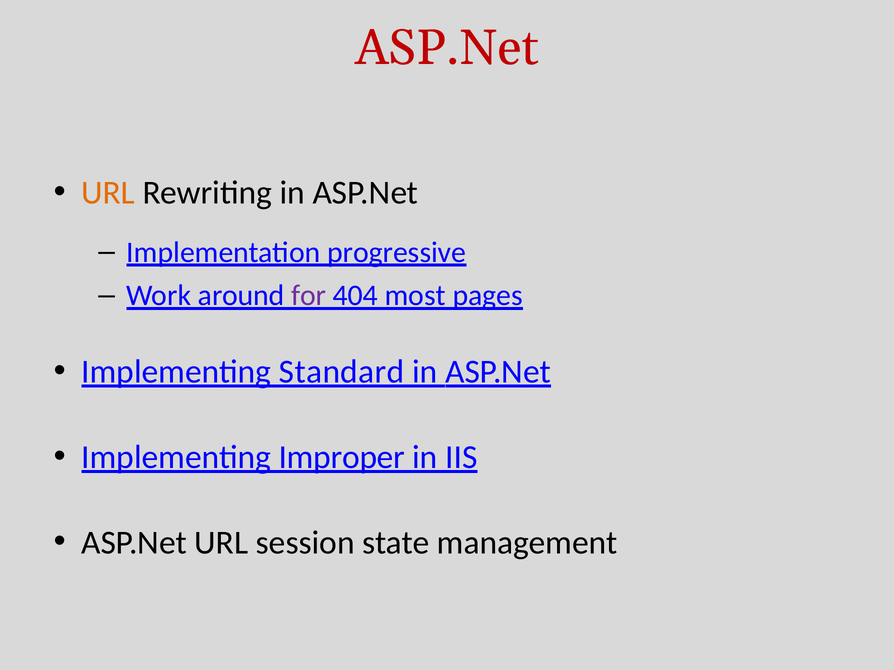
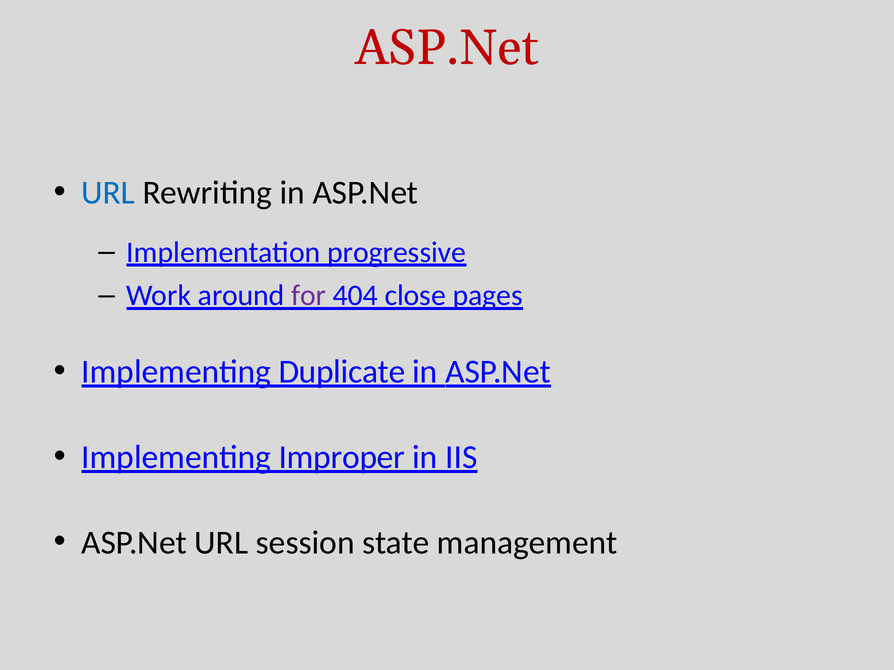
URL at (108, 193) colour: orange -> blue
most: most -> close
Standard: Standard -> Duplicate
